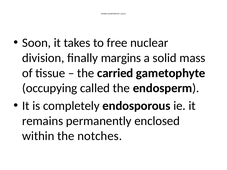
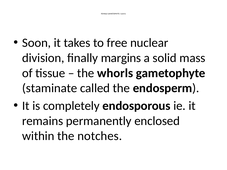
carried: carried -> whorls
occupying: occupying -> staminate
